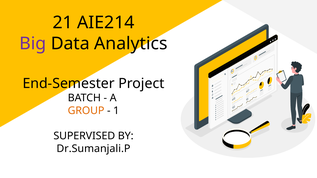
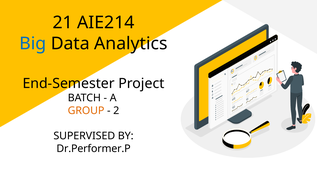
Big colour: purple -> blue
1: 1 -> 2
Dr.Sumanjali.P: Dr.Sumanjali.P -> Dr.Performer.P
